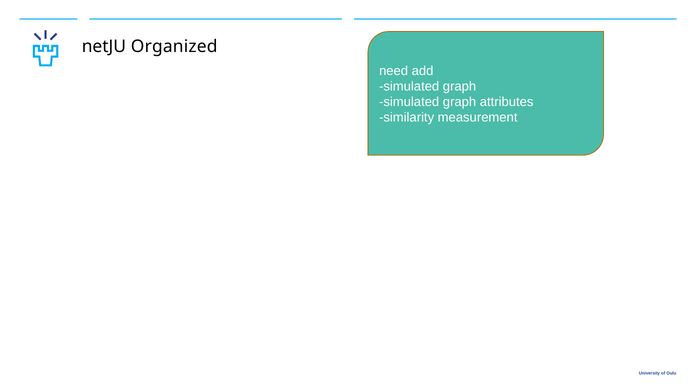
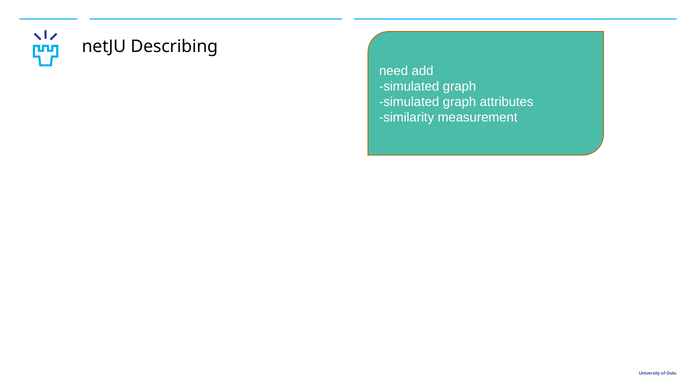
Organized: Organized -> Describing
